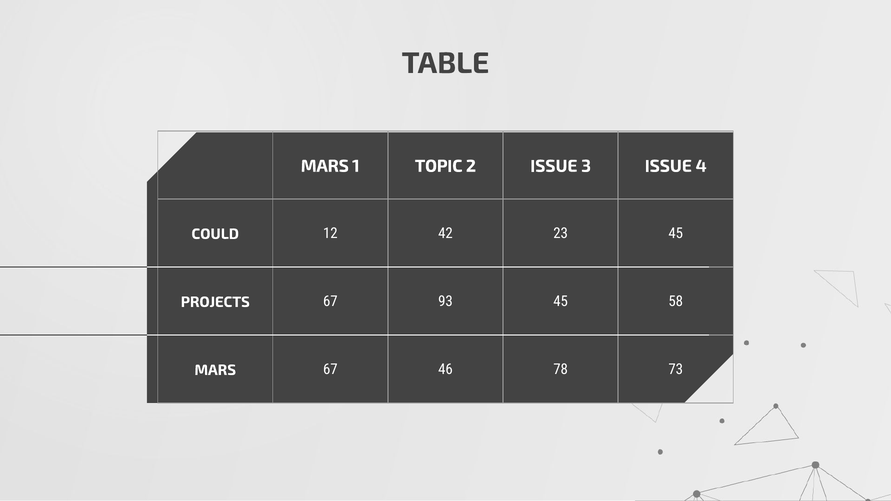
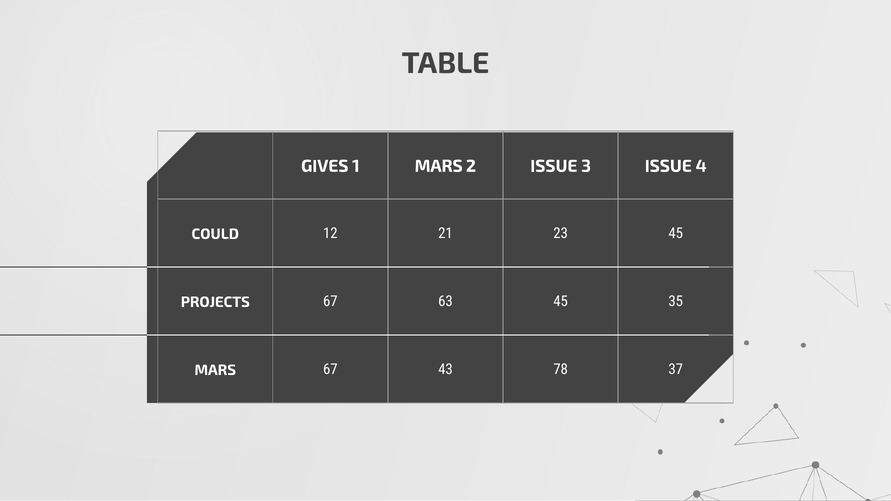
MARS at (325, 166): MARS -> GIVES
1 TOPIC: TOPIC -> MARS
42: 42 -> 21
93: 93 -> 63
58: 58 -> 35
46: 46 -> 43
73: 73 -> 37
